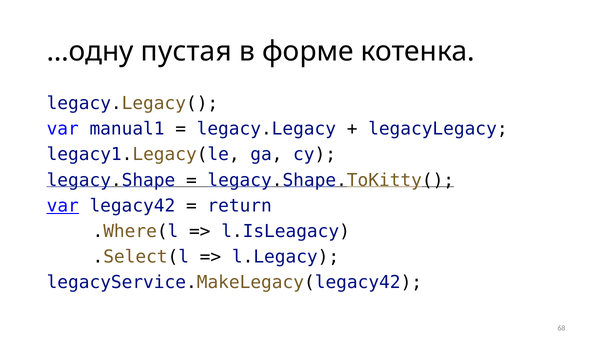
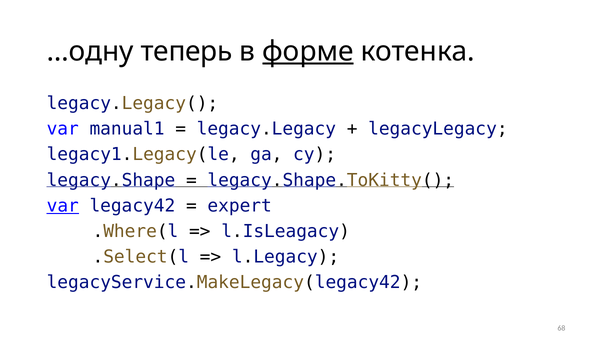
пустая: пустая -> теперь
форме underline: none -> present
return: return -> expert
